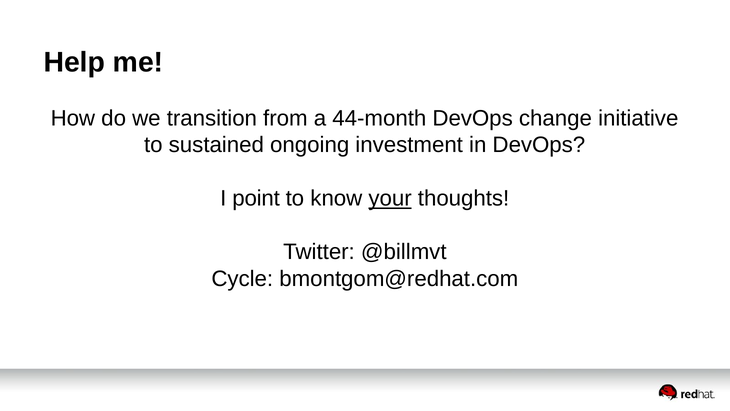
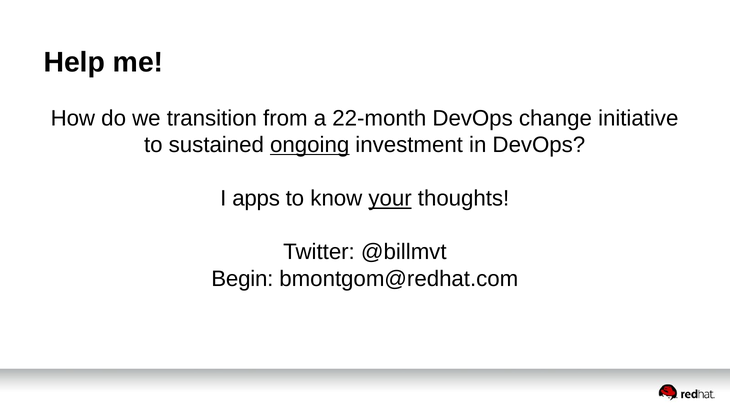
44-month: 44-month -> 22-month
ongoing underline: none -> present
point: point -> apps
Cycle: Cycle -> Begin
